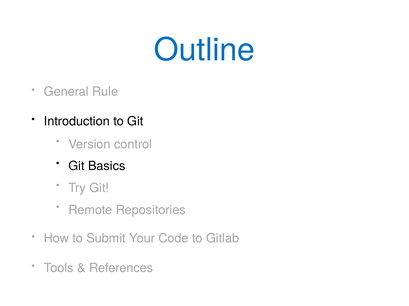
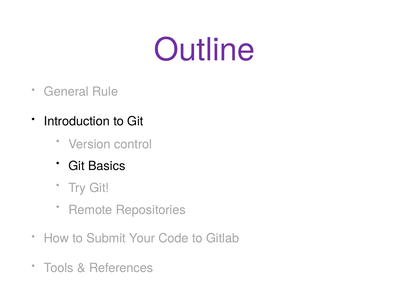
Outline colour: blue -> purple
